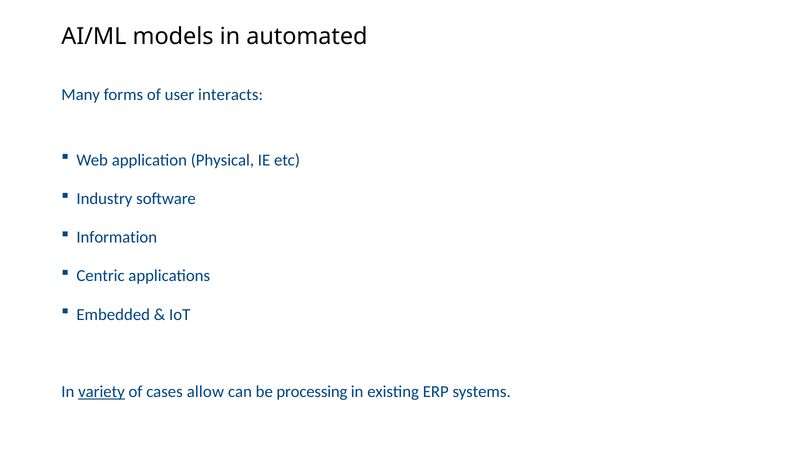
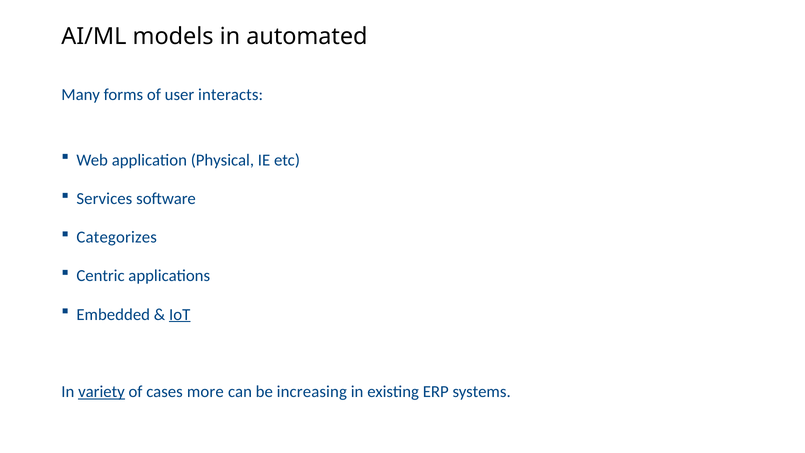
Industry: Industry -> Services
Information: Information -> Categorizes
IoT underline: none -> present
allow: allow -> more
processing: processing -> increasing
